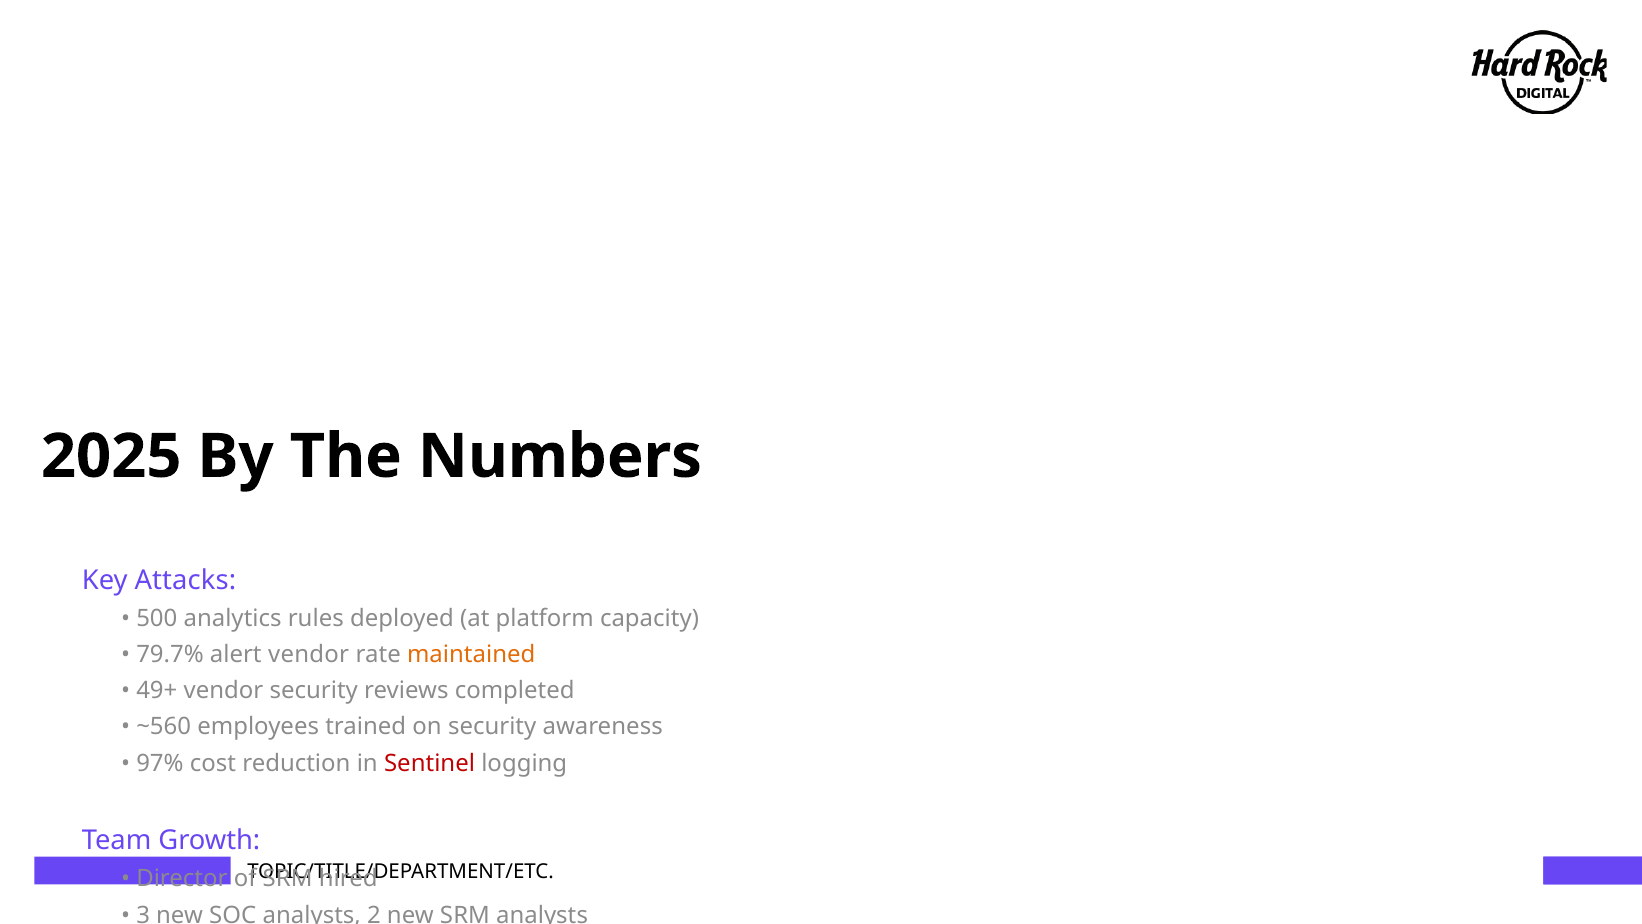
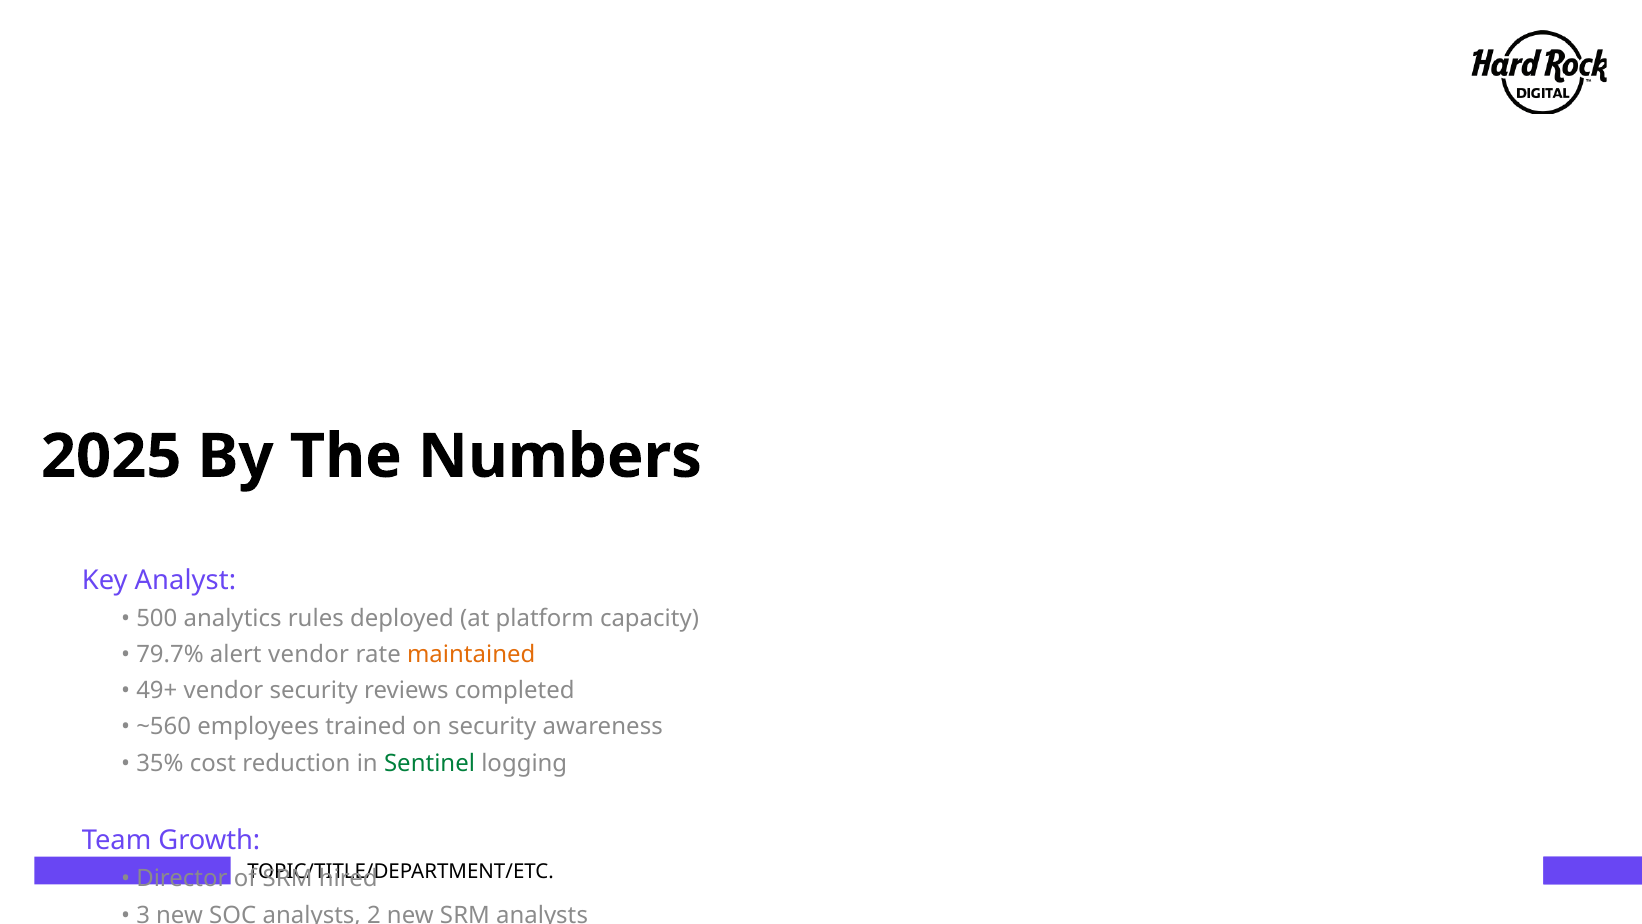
Attacks: Attacks -> Analyst
97%: 97% -> 35%
Sentinel colour: red -> green
